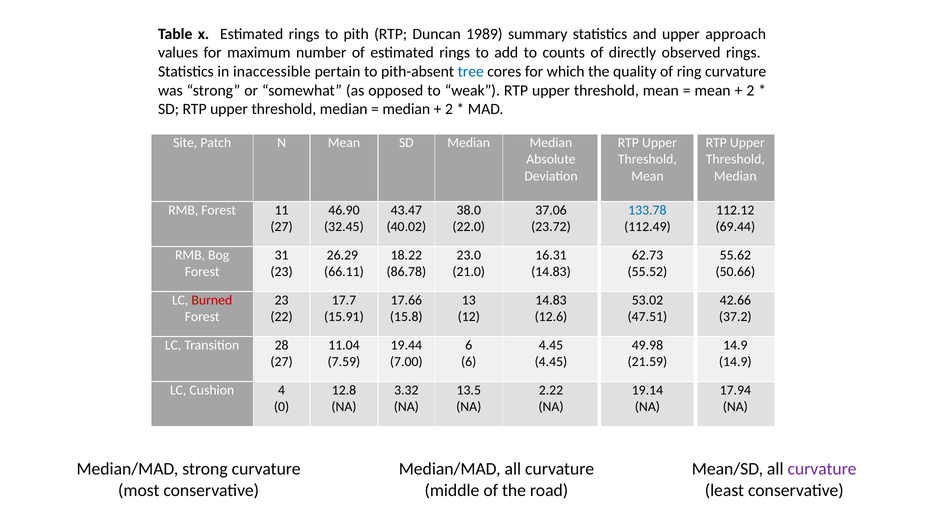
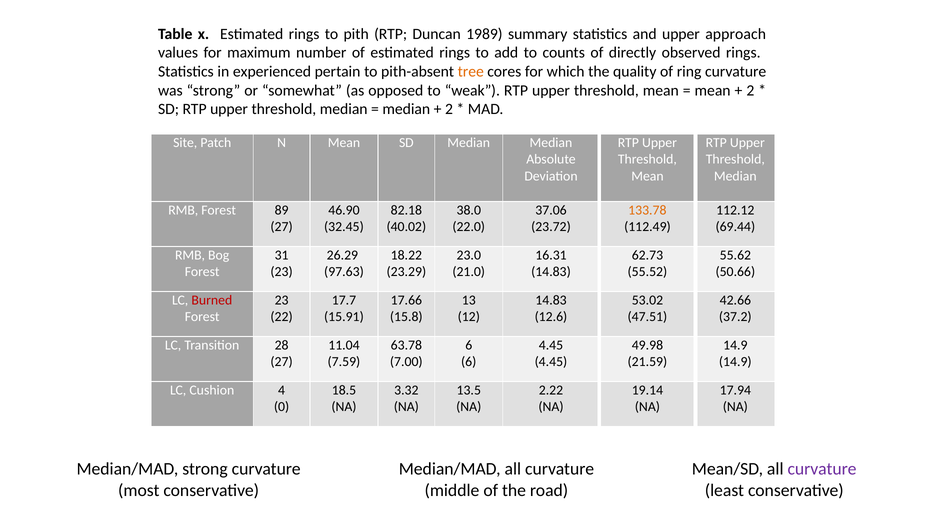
inaccessible: inaccessible -> experienced
tree colour: blue -> orange
11: 11 -> 89
43.47: 43.47 -> 82.18
133.78 colour: blue -> orange
66.11: 66.11 -> 97.63
86.78: 86.78 -> 23.29
19.44: 19.44 -> 63.78
12.8: 12.8 -> 18.5
